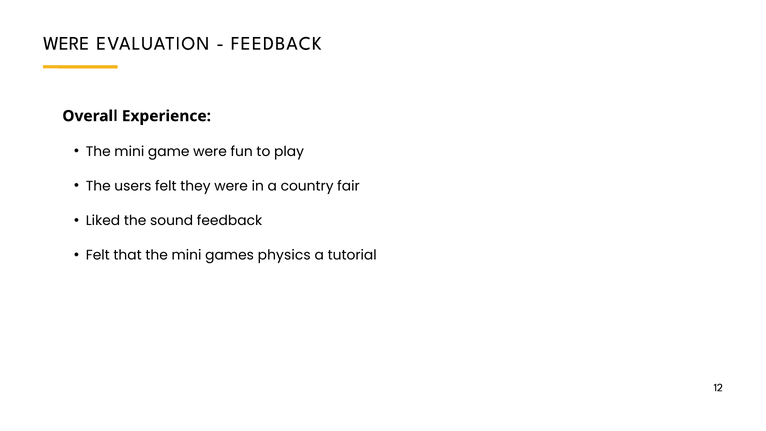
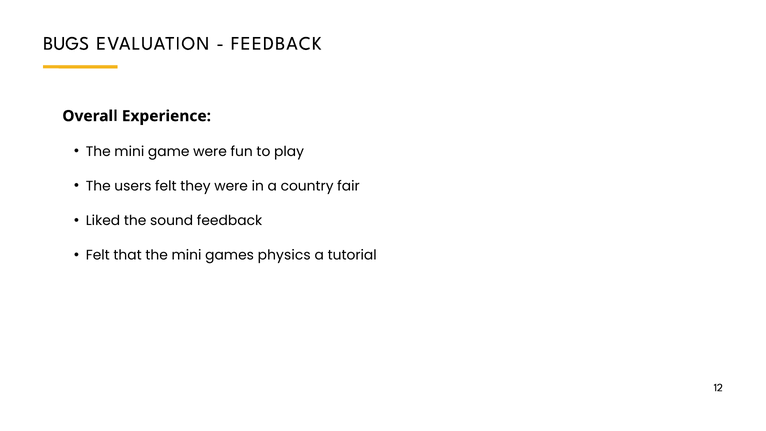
WERE at (66, 43): WERE -> BUGS
